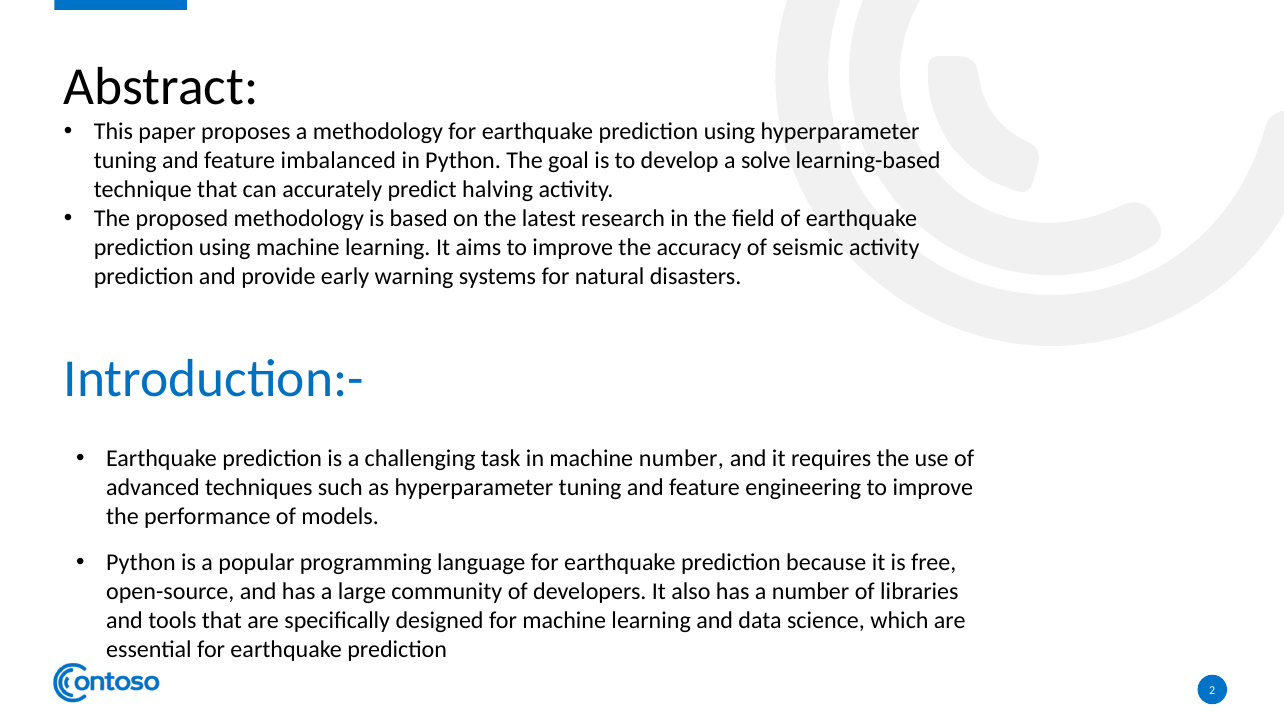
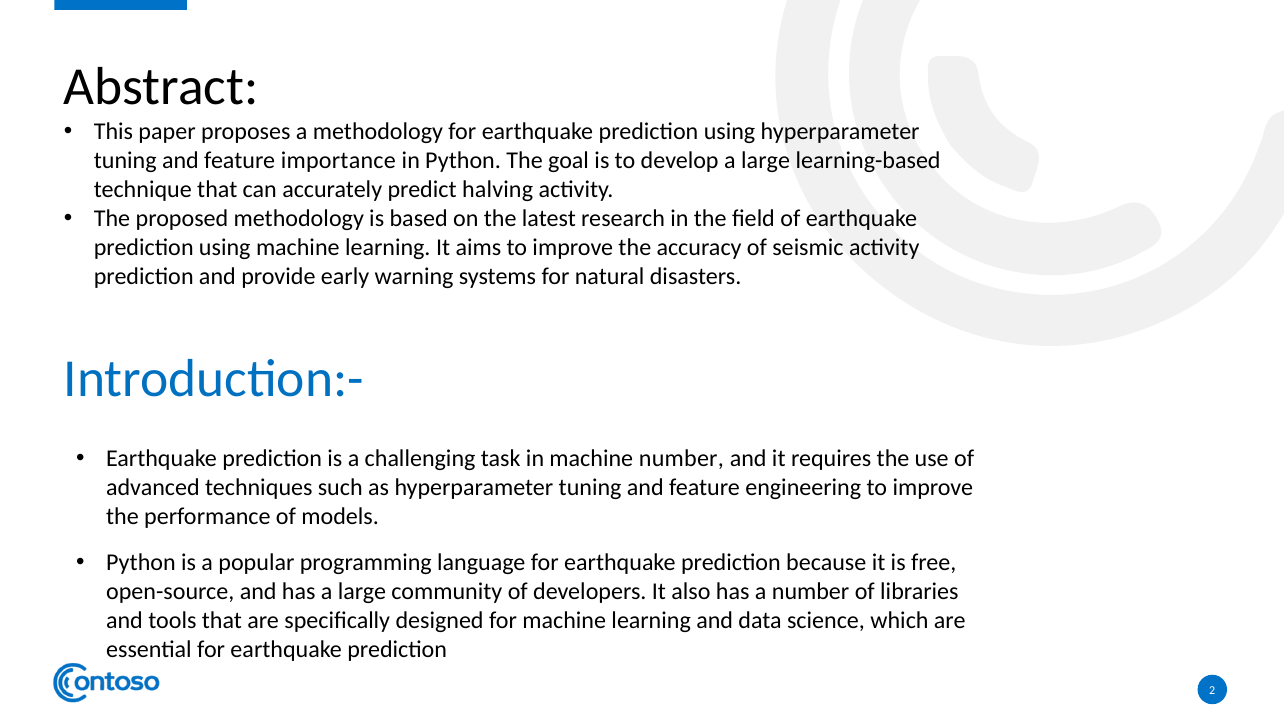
imbalanced: imbalanced -> importance
develop a solve: solve -> large
